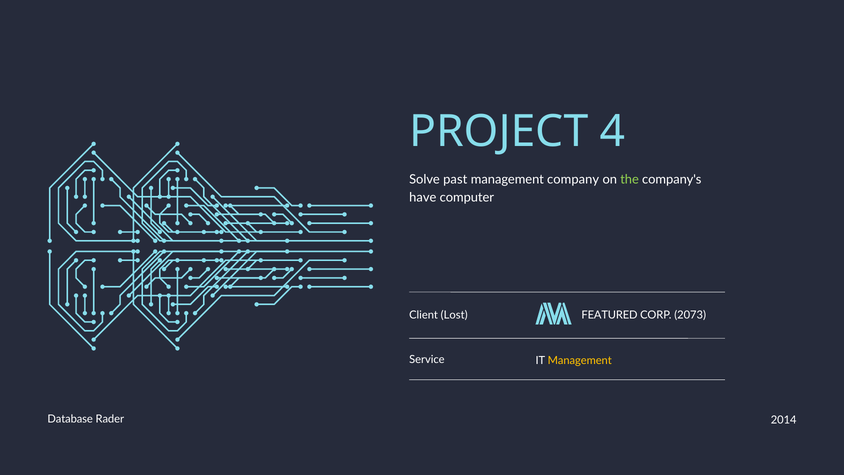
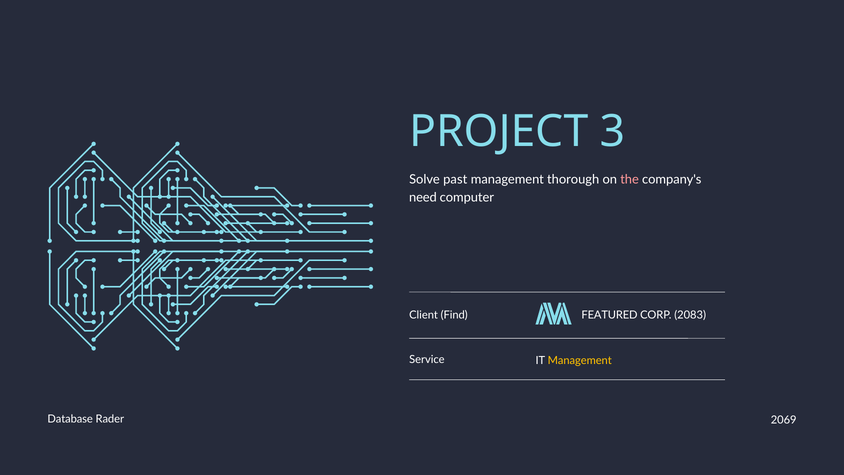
4: 4 -> 3
company: company -> thorough
the colour: light green -> pink
have: have -> need
Lost: Lost -> Find
2073: 2073 -> 2083
2014: 2014 -> 2069
